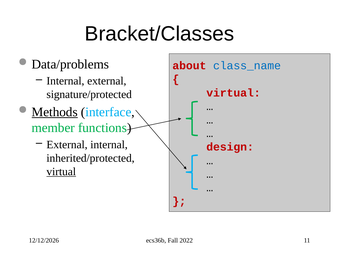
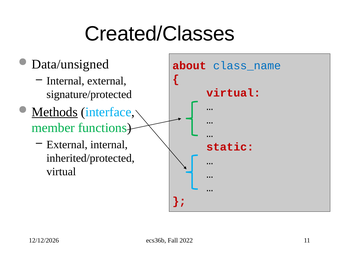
Bracket/Classes: Bracket/Classes -> Created/Classes
Data/problems: Data/problems -> Data/unsigned
design: design -> static
virtual at (61, 172) underline: present -> none
